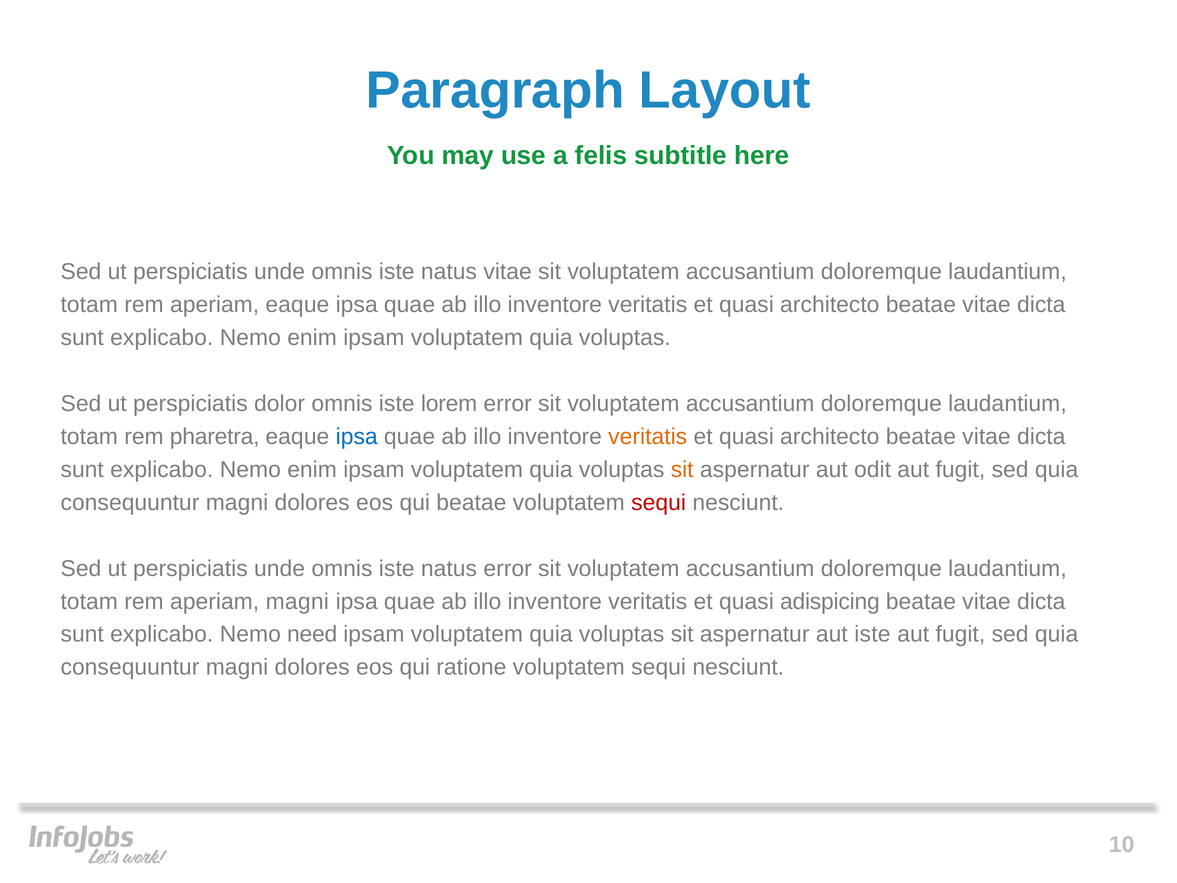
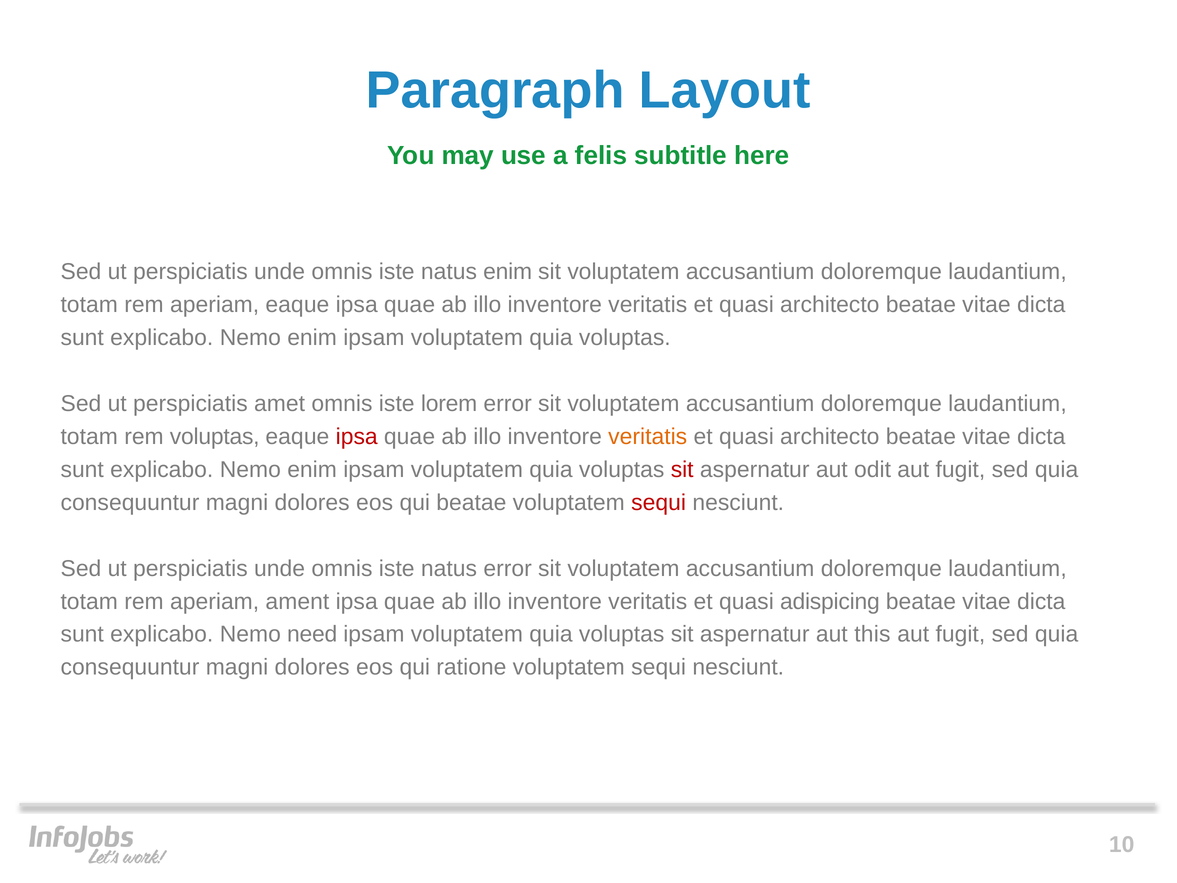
natus vitae: vitae -> enim
dolor: dolor -> amet
rem pharetra: pharetra -> voluptas
ipsa at (357, 437) colour: blue -> red
sit at (682, 470) colour: orange -> red
aperiam magni: magni -> ament
aut iste: iste -> this
